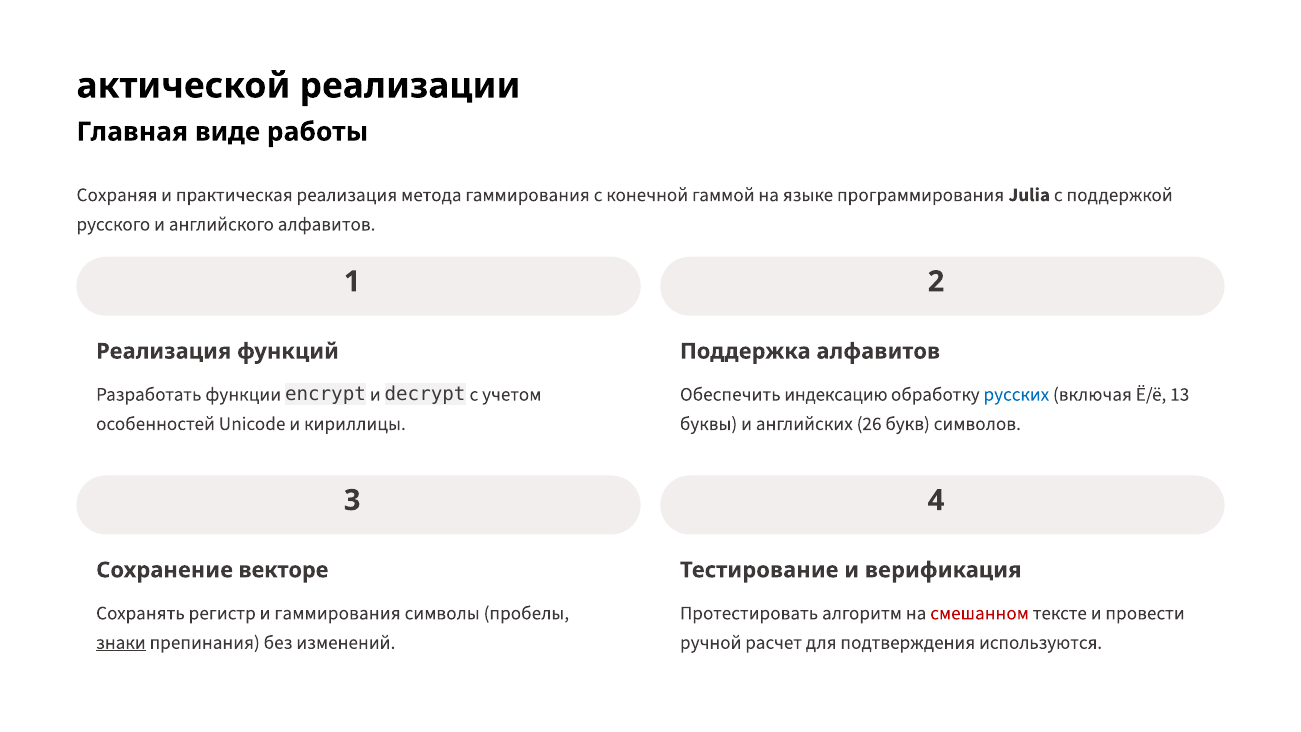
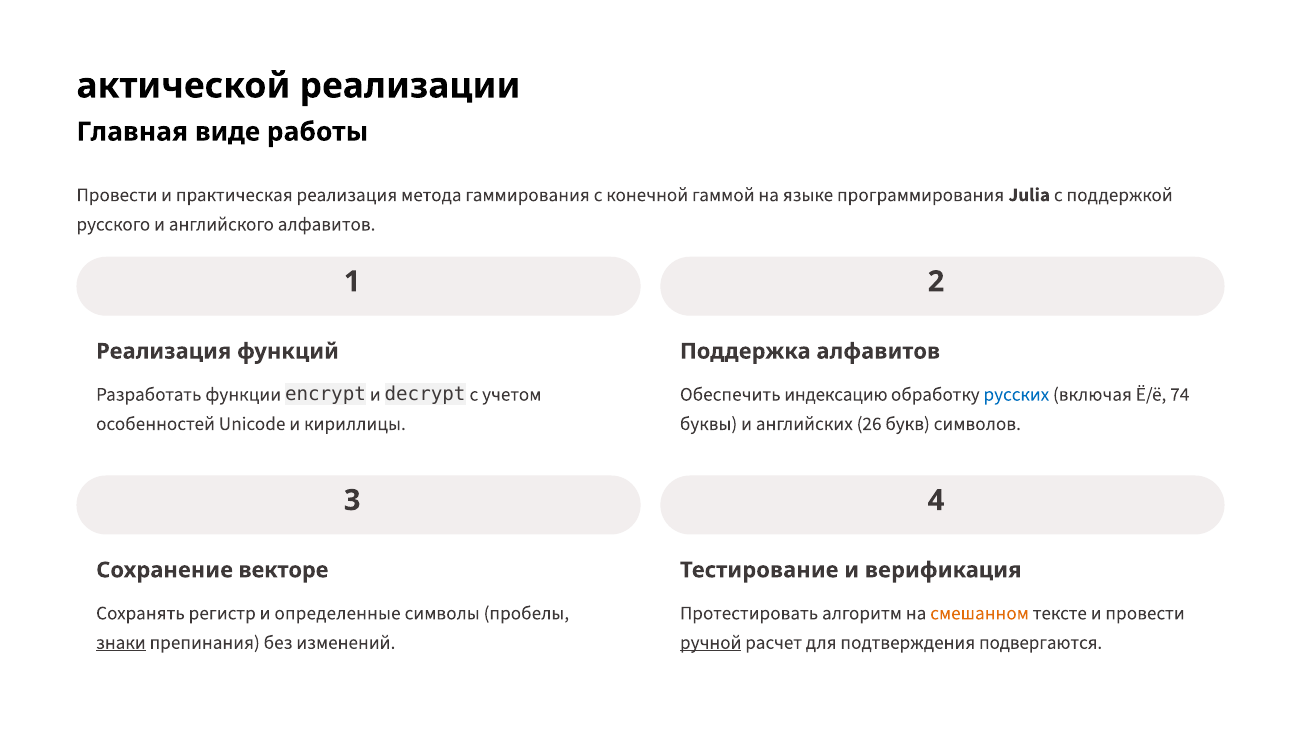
Сохраняя at (117, 195): Сохраняя -> Провести
13: 13 -> 74
и гаммирования: гаммирования -> определенные
смешанном colour: red -> orange
ручной underline: none -> present
используются: используются -> подвергаются
